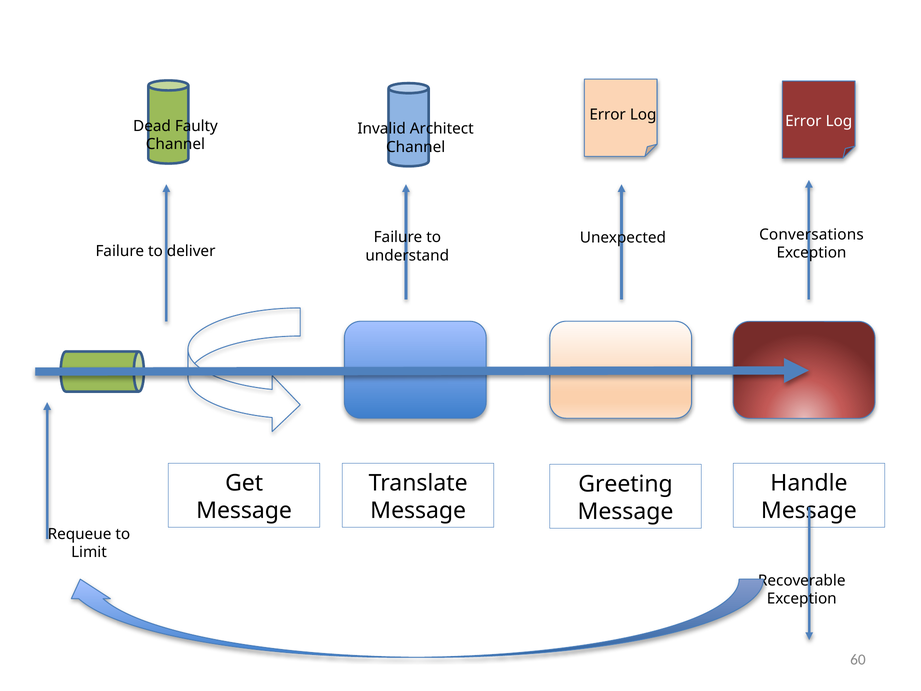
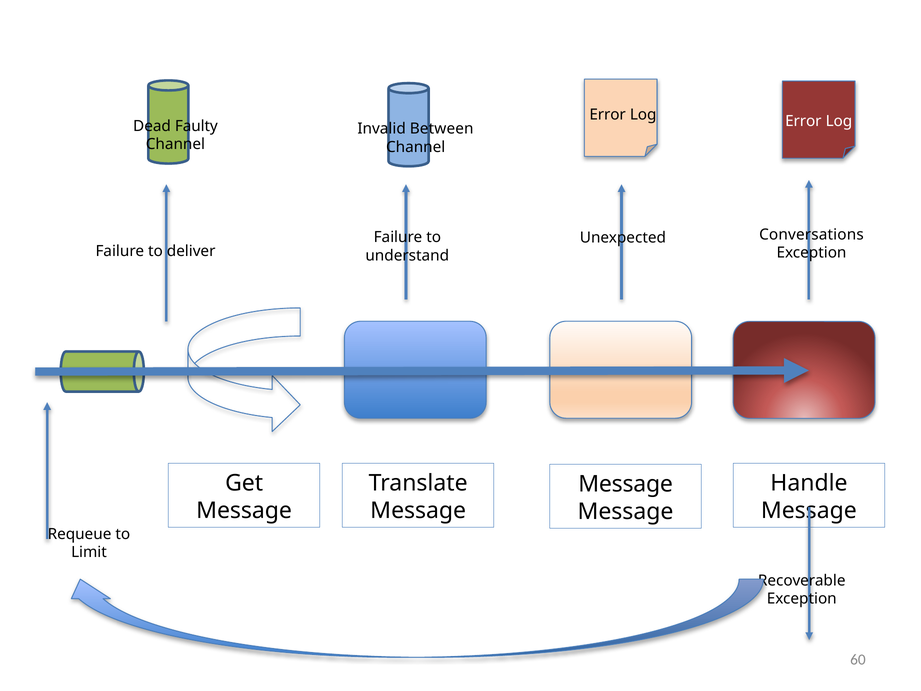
Architect: Architect -> Between
Greeting at (626, 484): Greeting -> Message
